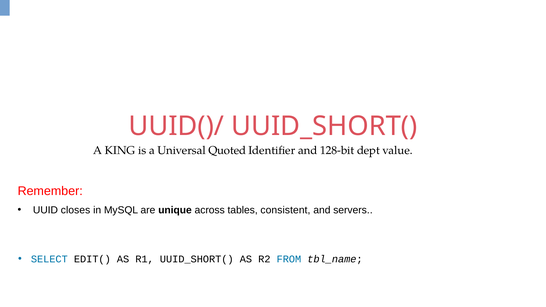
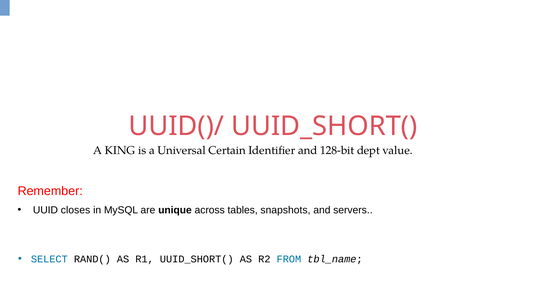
Quoted: Quoted -> Certain
consistent: consistent -> snapshots
EDIT(: EDIT( -> RAND(
